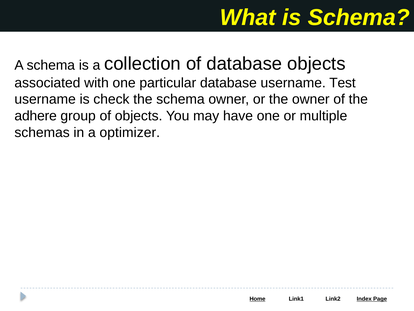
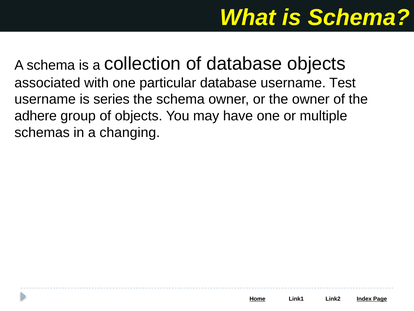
check: check -> series
optimizer: optimizer -> changing
